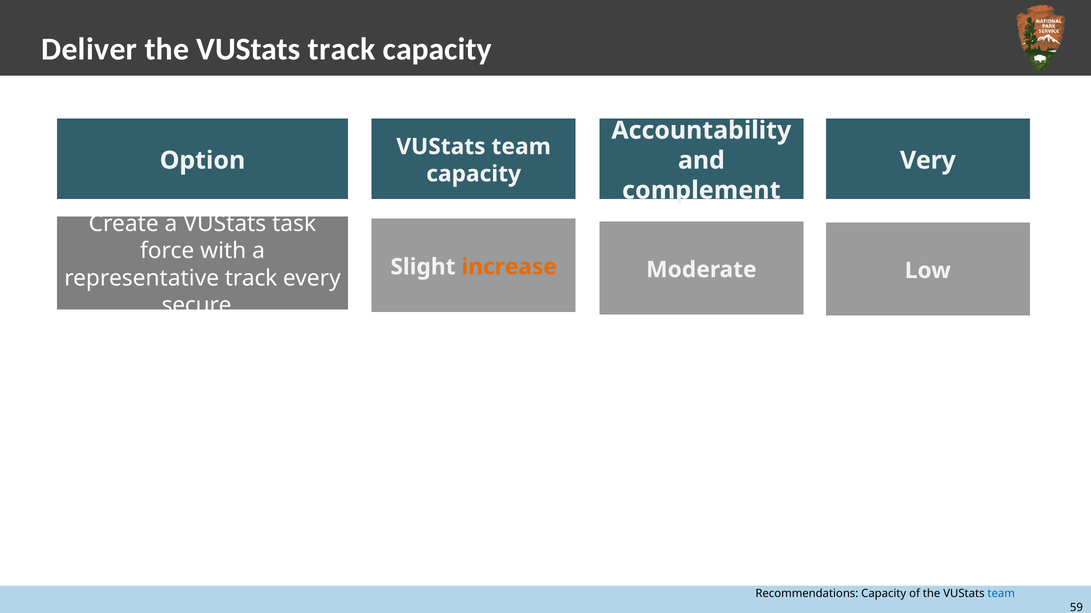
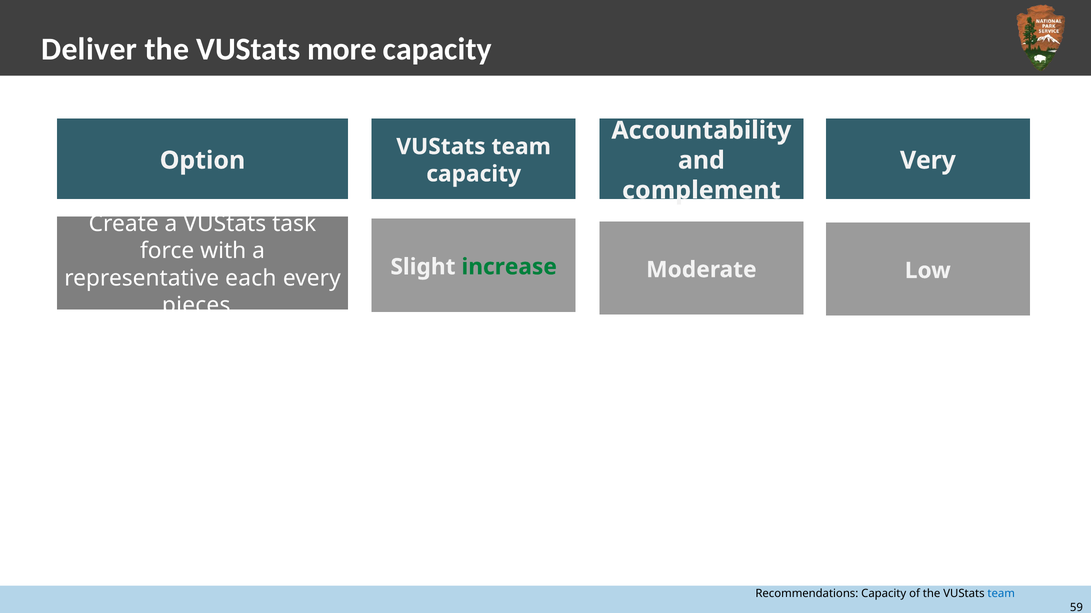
VUStats track: track -> more
increase colour: orange -> green
representative track: track -> each
secure: secure -> pieces
